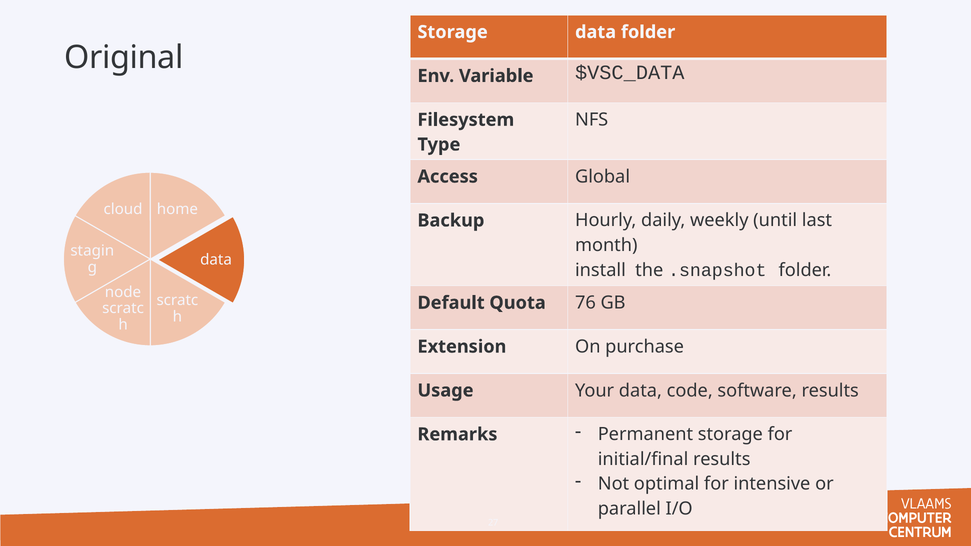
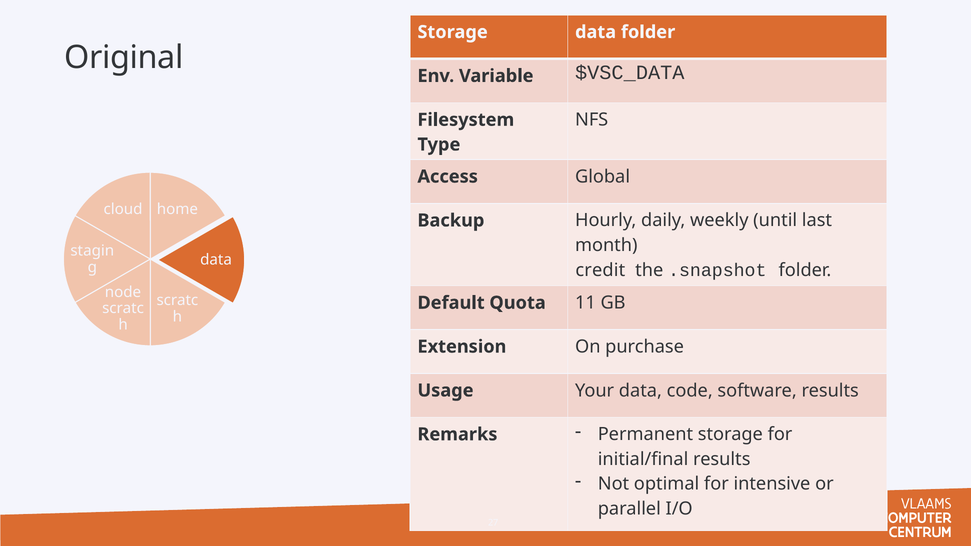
install: install -> credit
76: 76 -> 11
